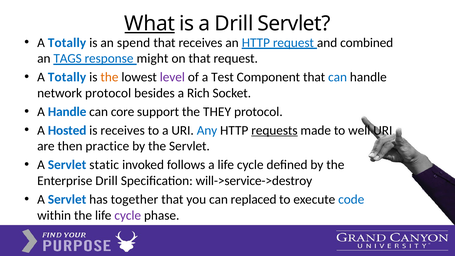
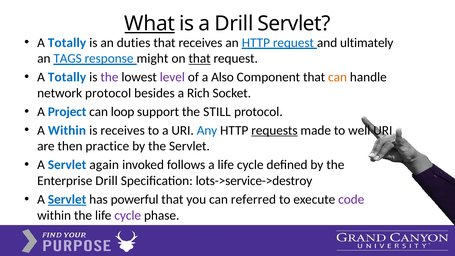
spend: spend -> duties
combined: combined -> ultimately
that at (200, 59) underline: none -> present
the at (109, 77) colour: orange -> purple
Test: Test -> Also
can at (338, 77) colour: blue -> orange
A Handle: Handle -> Project
core: core -> loop
THEY: THEY -> STILL
A Hosted: Hosted -> Within
static: static -> again
will->service->destroy: will->service->destroy -> lots->service->destroy
Servlet at (67, 199) underline: none -> present
together: together -> powerful
replaced: replaced -> referred
code colour: blue -> purple
